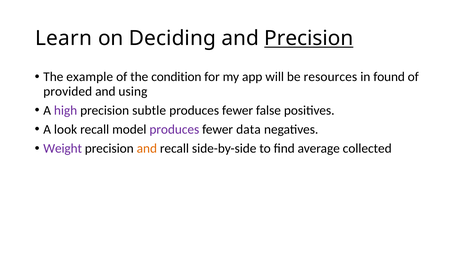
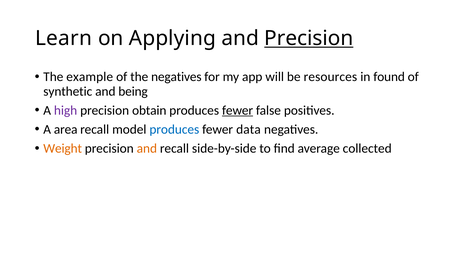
Deciding: Deciding -> Applying
the condition: condition -> negatives
provided: provided -> synthetic
using: using -> being
subtle: subtle -> obtain
fewer at (238, 111) underline: none -> present
look: look -> area
produces at (174, 130) colour: purple -> blue
Weight colour: purple -> orange
